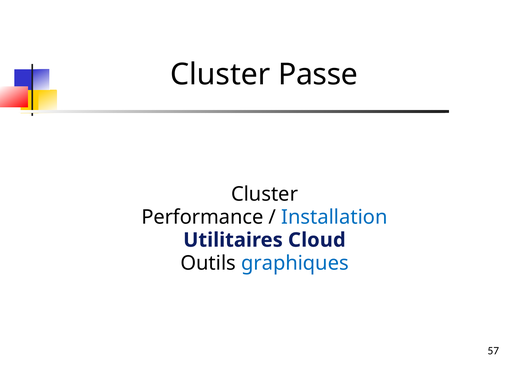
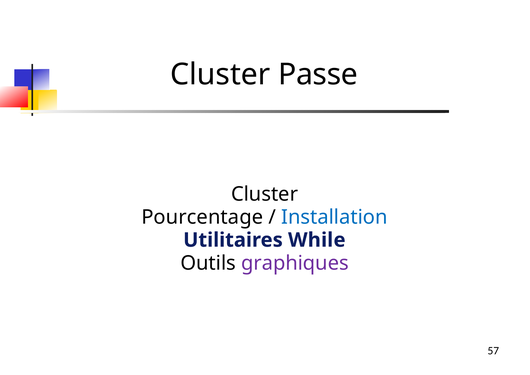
Performance: Performance -> Pourcentage
Cloud: Cloud -> While
graphiques colour: blue -> purple
